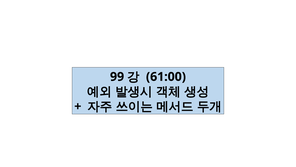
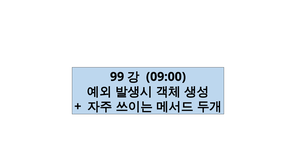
61:00: 61:00 -> 09:00
